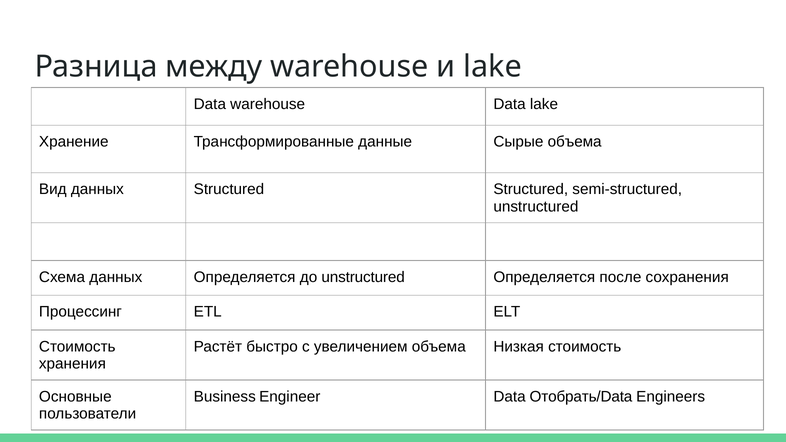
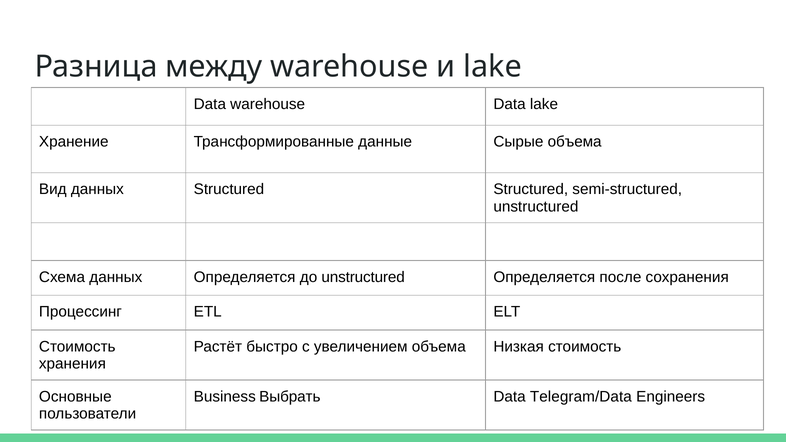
Engineer: Engineer -> Выбрать
Отобрать/Data: Отобрать/Data -> Telegram/Data
